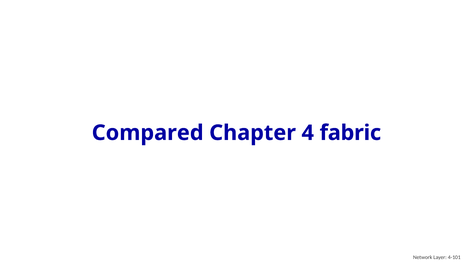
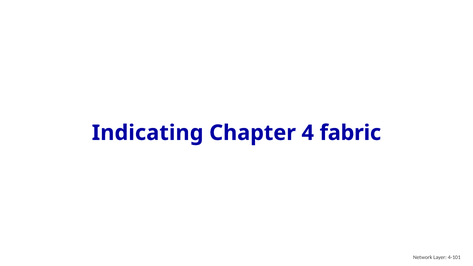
Compared: Compared -> Indicating
